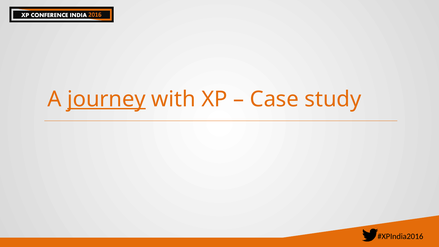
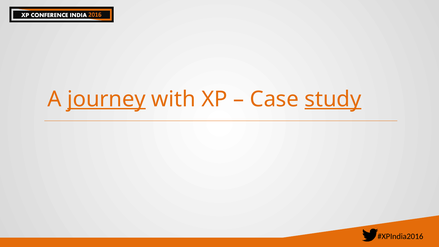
study underline: none -> present
